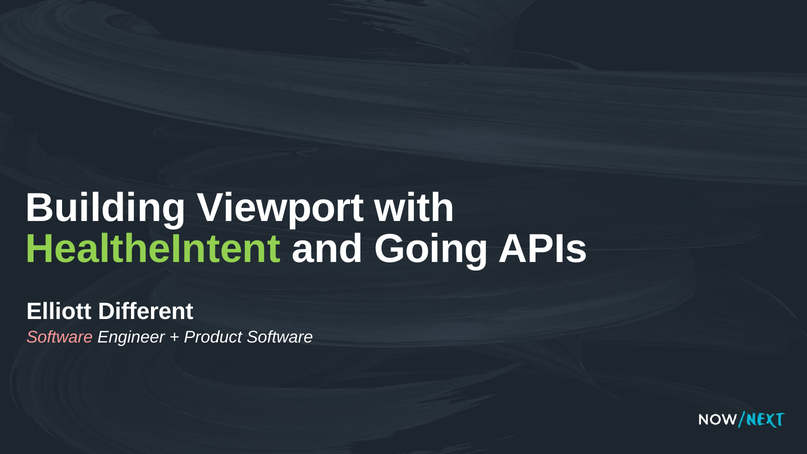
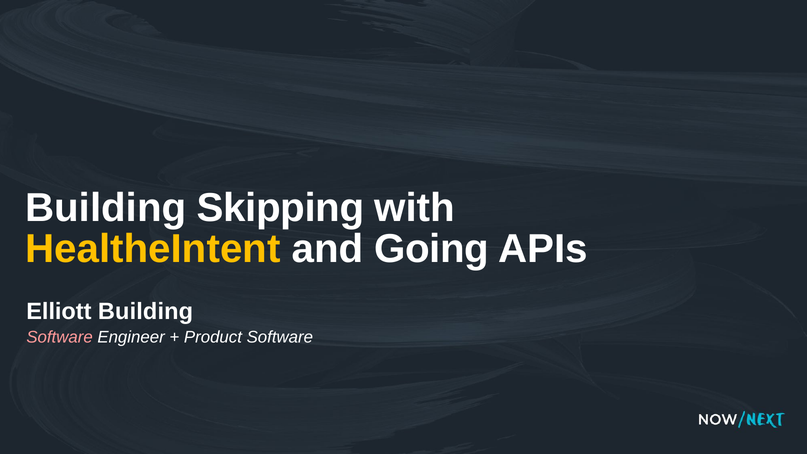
Viewport: Viewport -> Skipping
HealtheIntent colour: light green -> yellow
Elliott Different: Different -> Building
